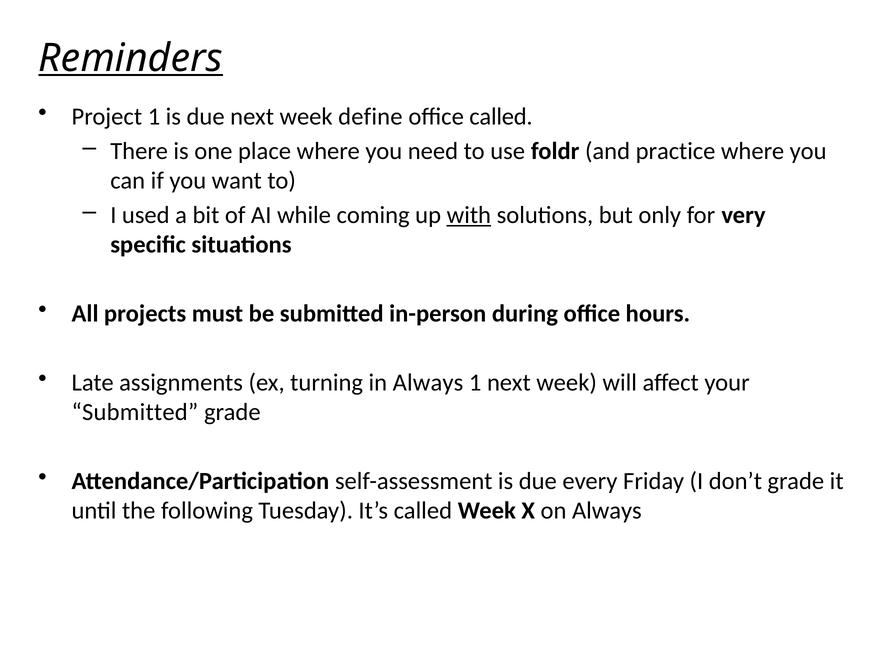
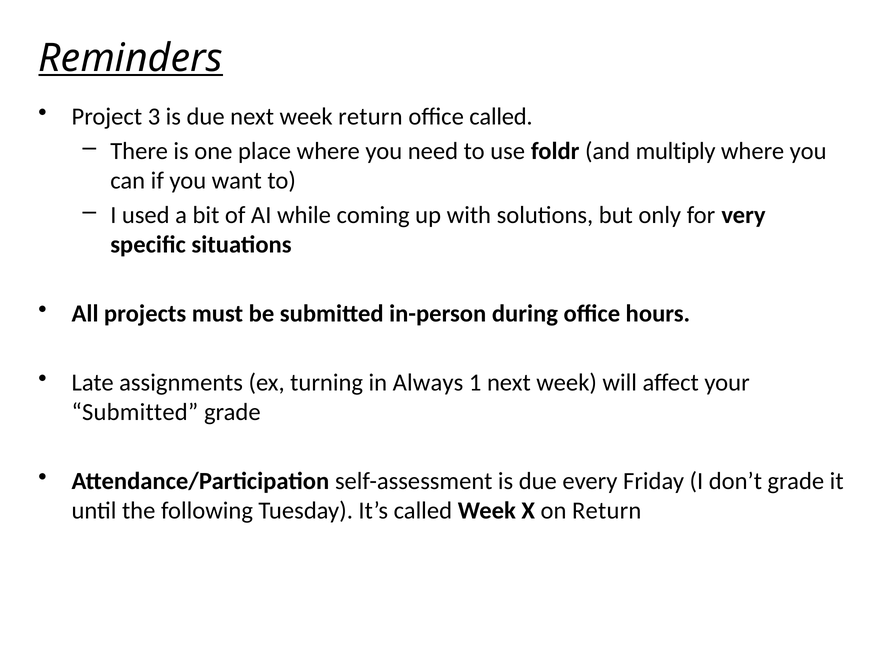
Project 1: 1 -> 3
week define: define -> return
practice: practice -> multiply
with underline: present -> none
on Always: Always -> Return
